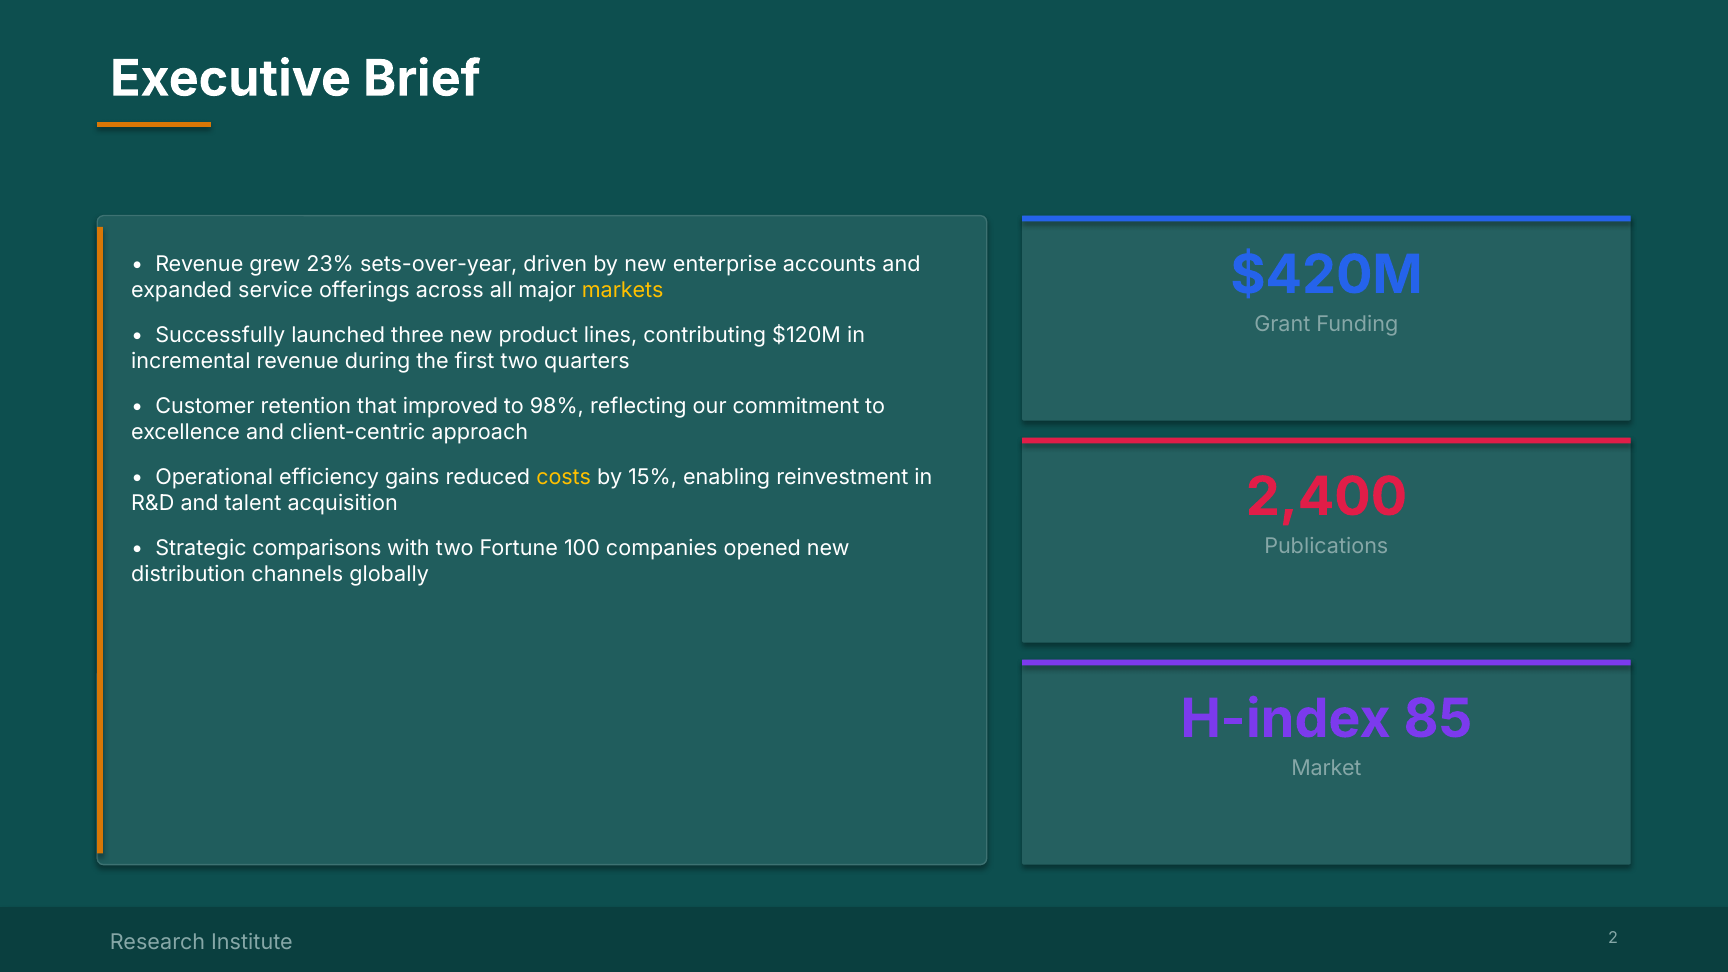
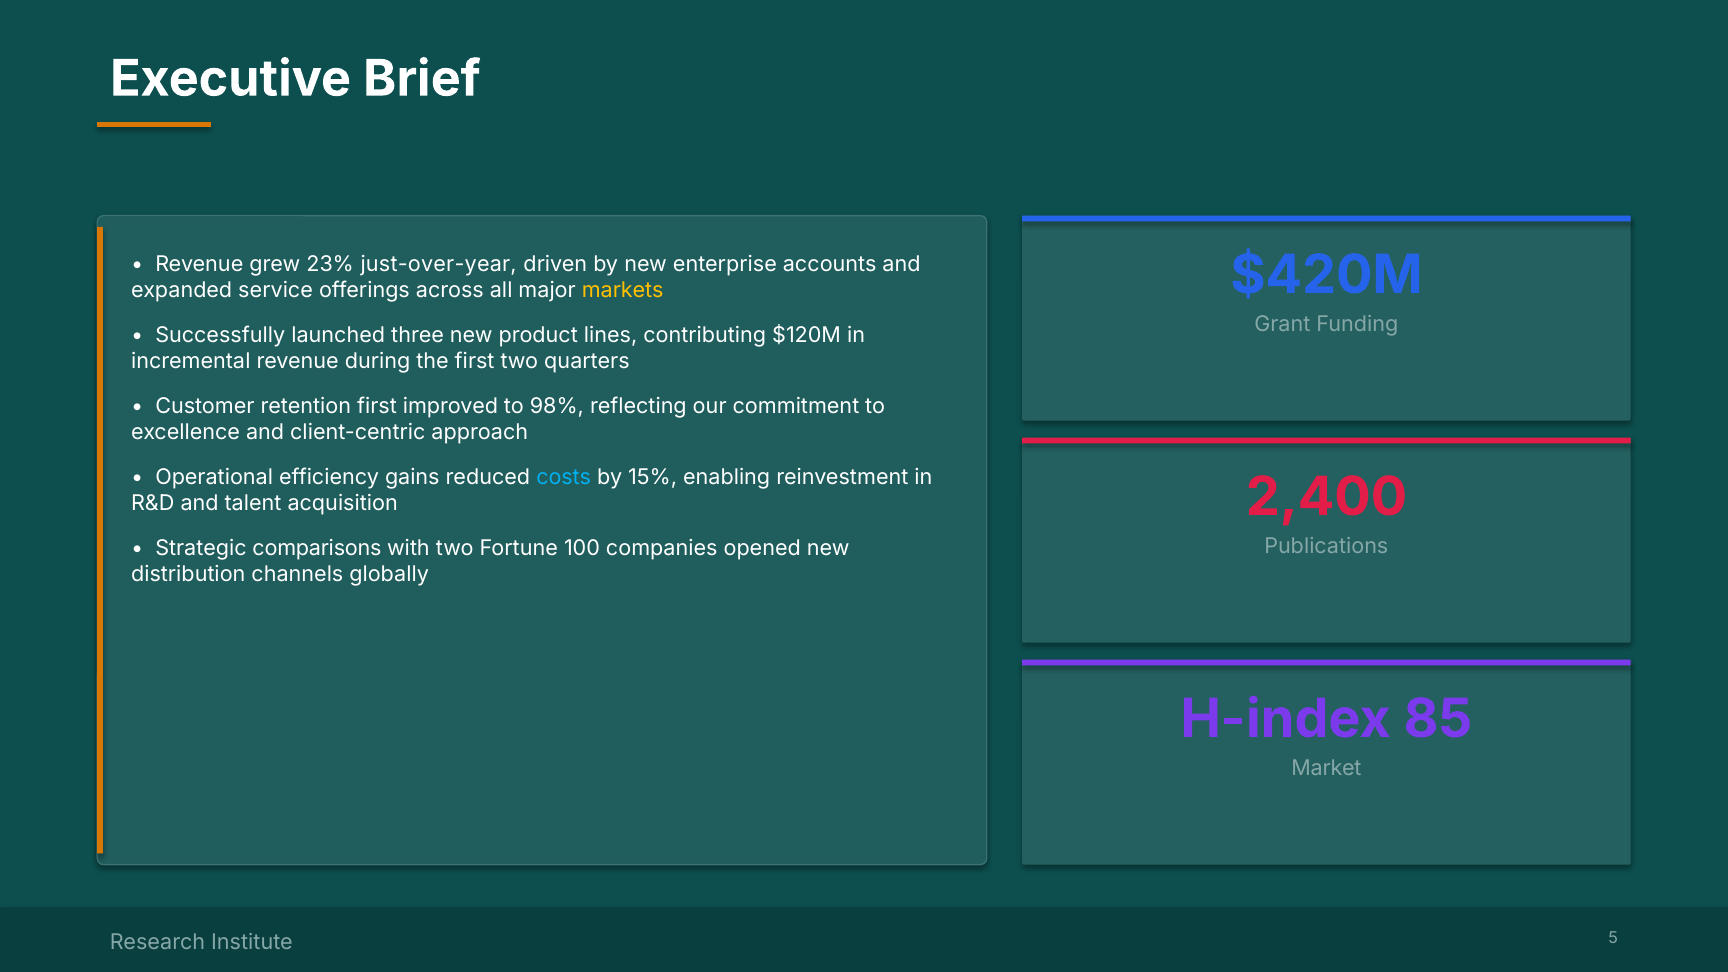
sets-over-year: sets-over-year -> just-over-year
retention that: that -> first
costs colour: yellow -> light blue
2: 2 -> 5
